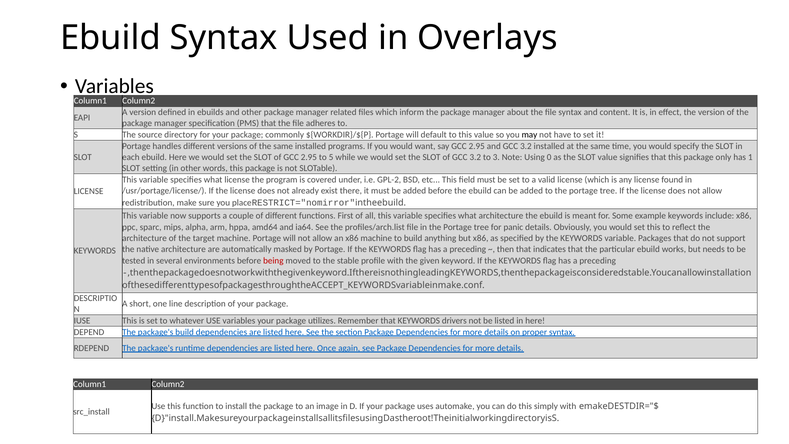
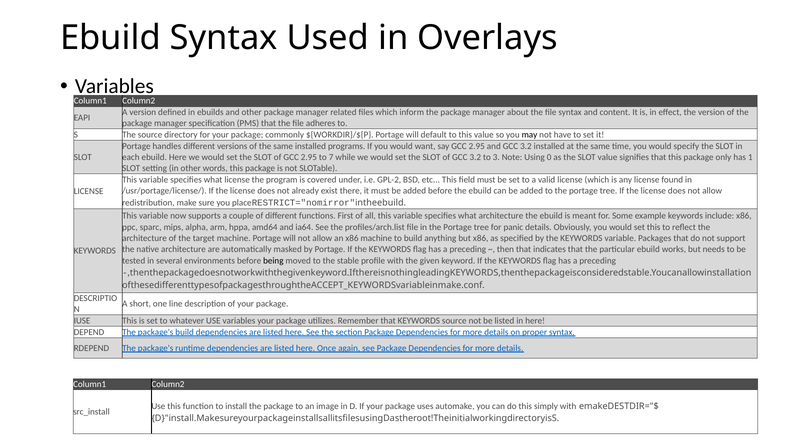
5: 5 -> 7
being colour: red -> black
KEYWORDS drivers: drivers -> source
